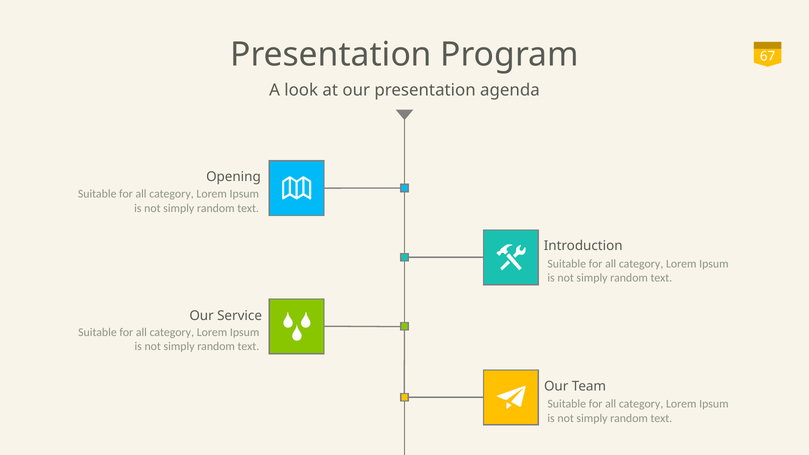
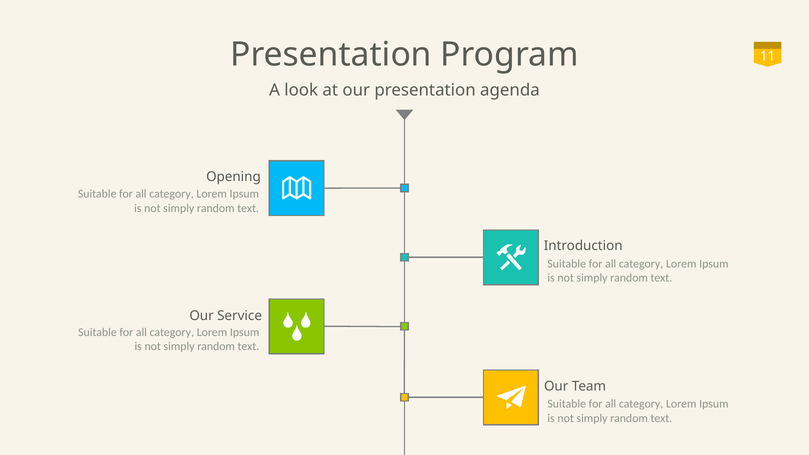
67: 67 -> 11
